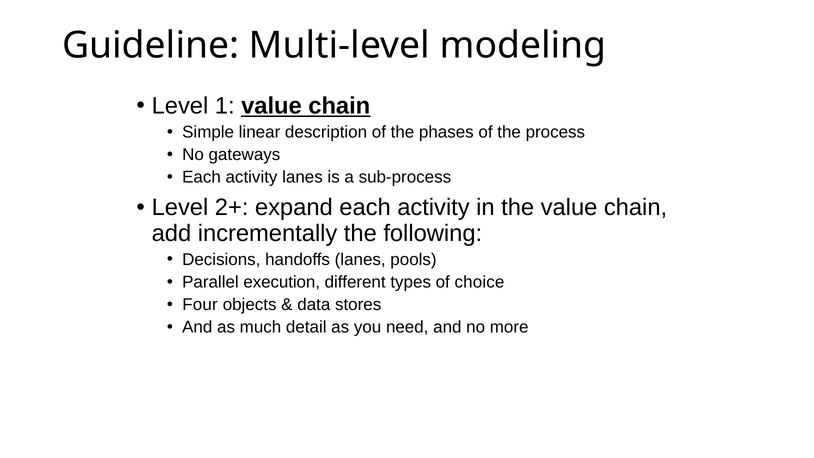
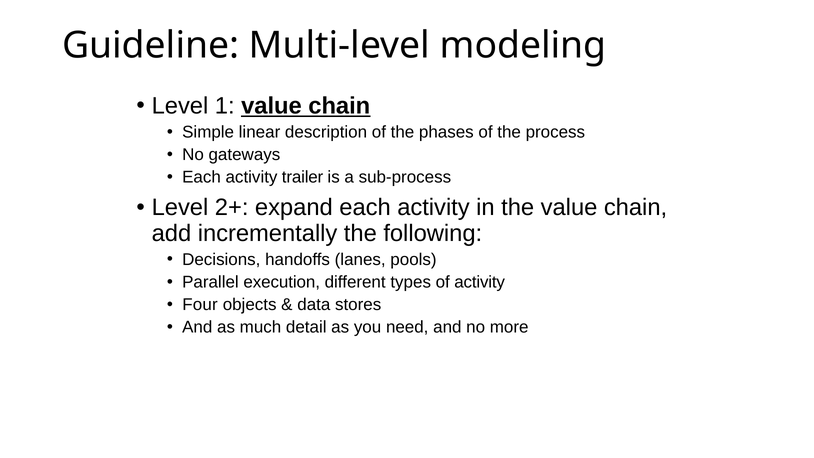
activity lanes: lanes -> trailer
of choice: choice -> activity
